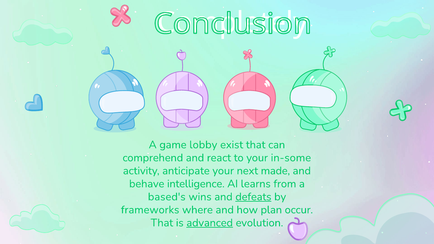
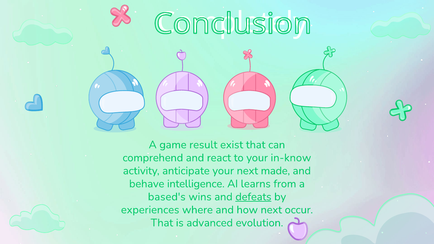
lobby: lobby -> result
in-some: in-some -> in-know
frameworks: frameworks -> experiences
how plan: plan -> next
advanced underline: present -> none
